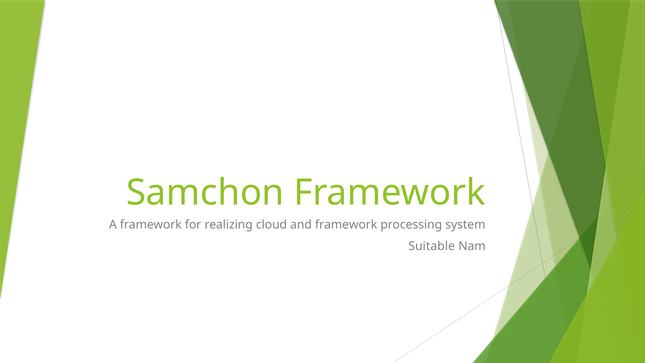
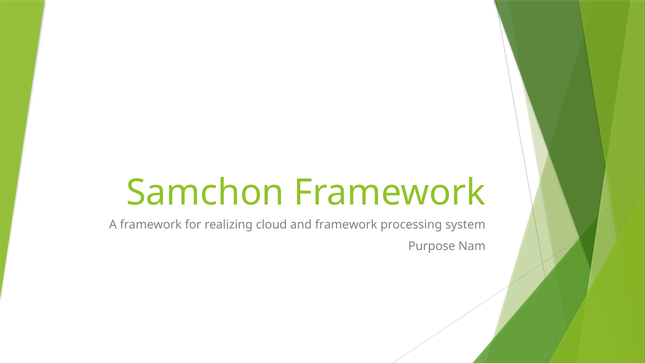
Suitable: Suitable -> Purpose
